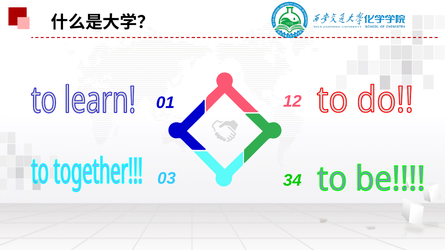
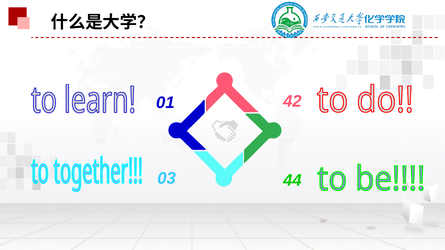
12: 12 -> 42
34: 34 -> 44
